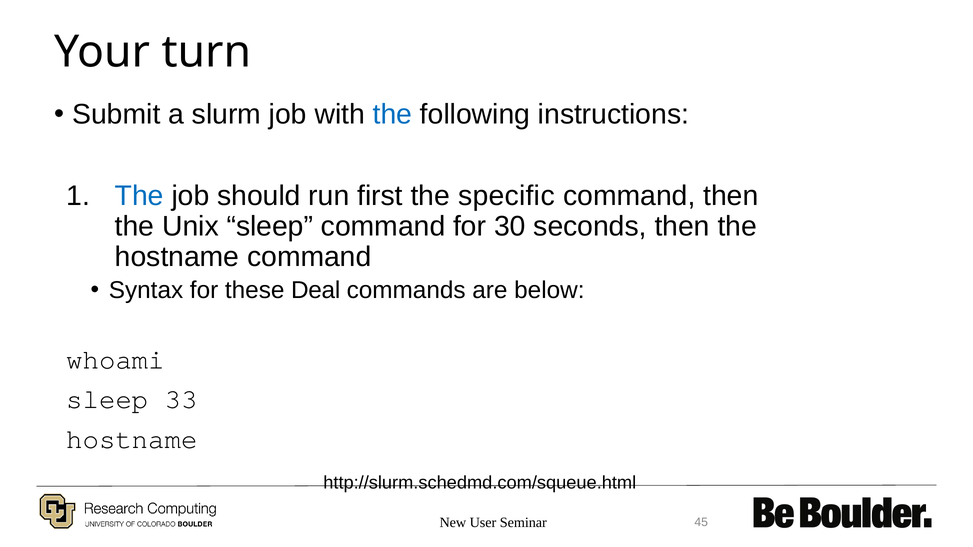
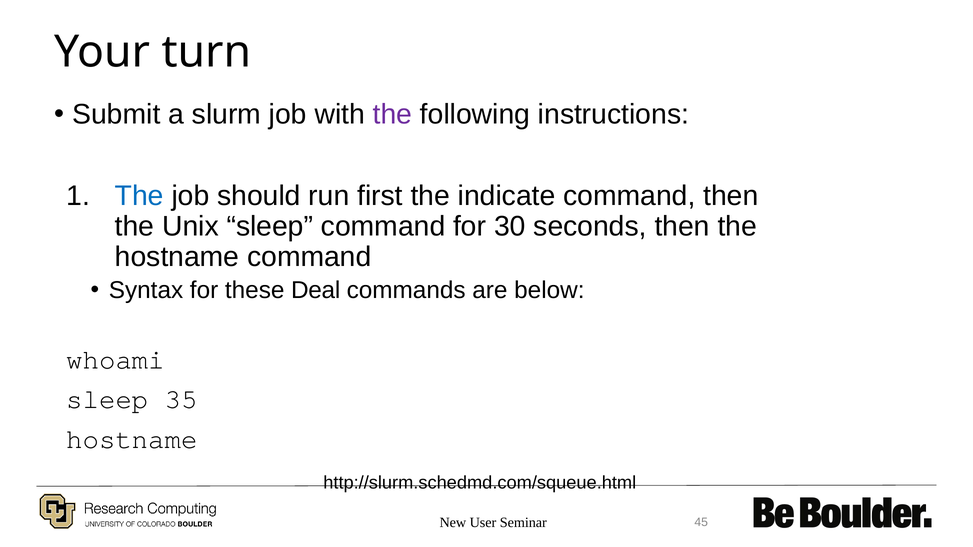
the at (392, 114) colour: blue -> purple
specific: specific -> indicate
33: 33 -> 35
